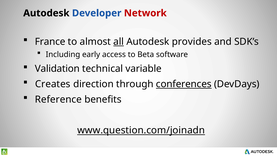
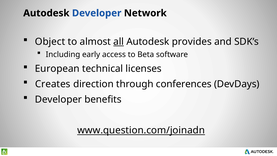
Network colour: red -> black
France: France -> Object
Validation: Validation -> European
variable: variable -> licenses
conferences underline: present -> none
Reference at (58, 99): Reference -> Developer
